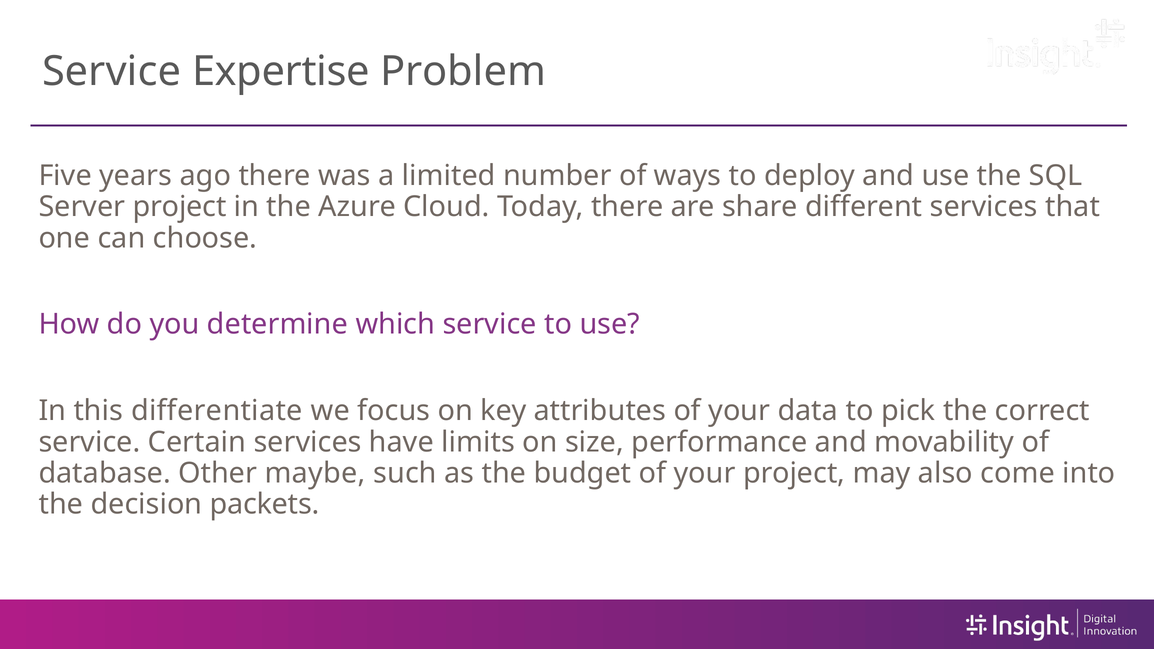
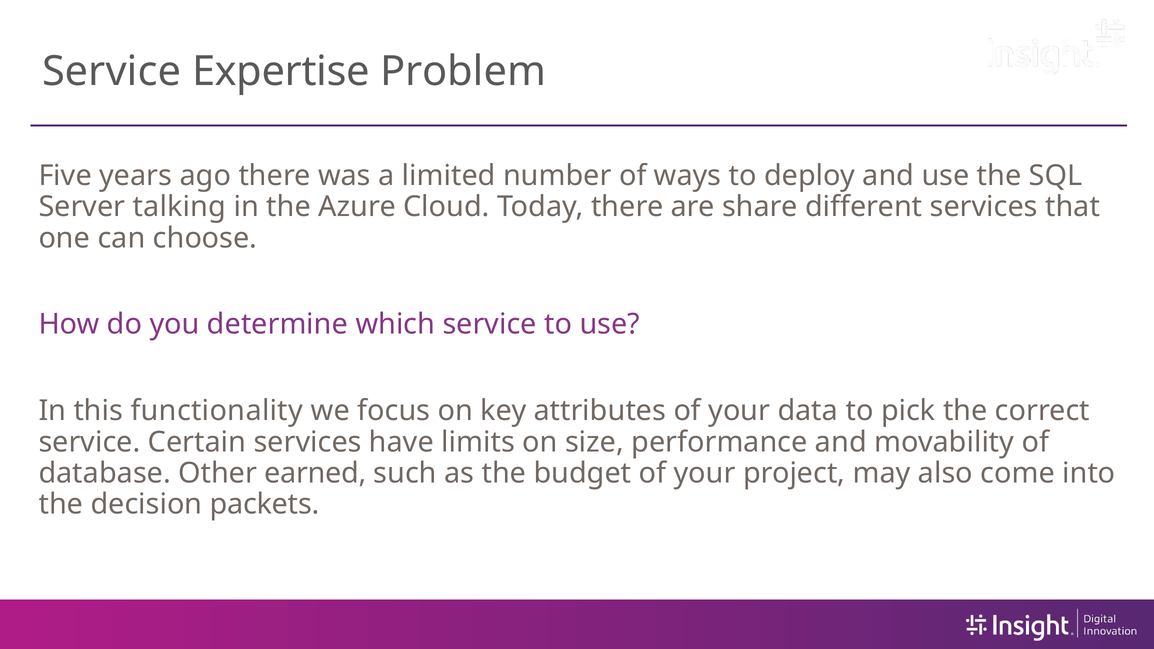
Server project: project -> talking
differentiate: differentiate -> functionality
maybe: maybe -> earned
